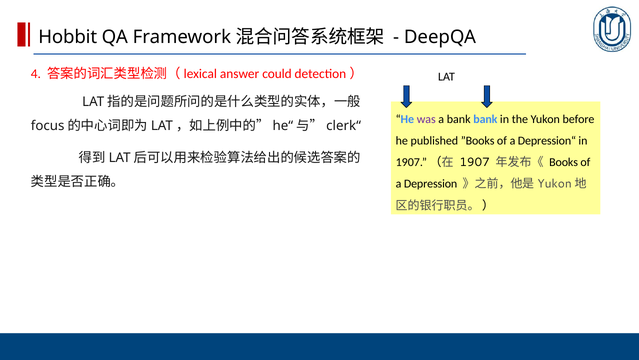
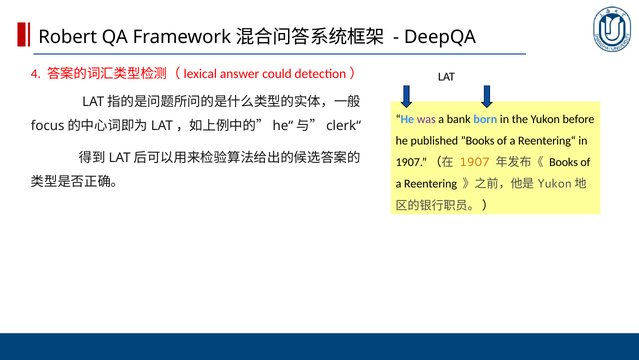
Hobbit: Hobbit -> Robert
bank bank: bank -> born
Depression“: Depression“ -> Reentering“
1907 colour: black -> orange
Depression: Depression -> Reentering
